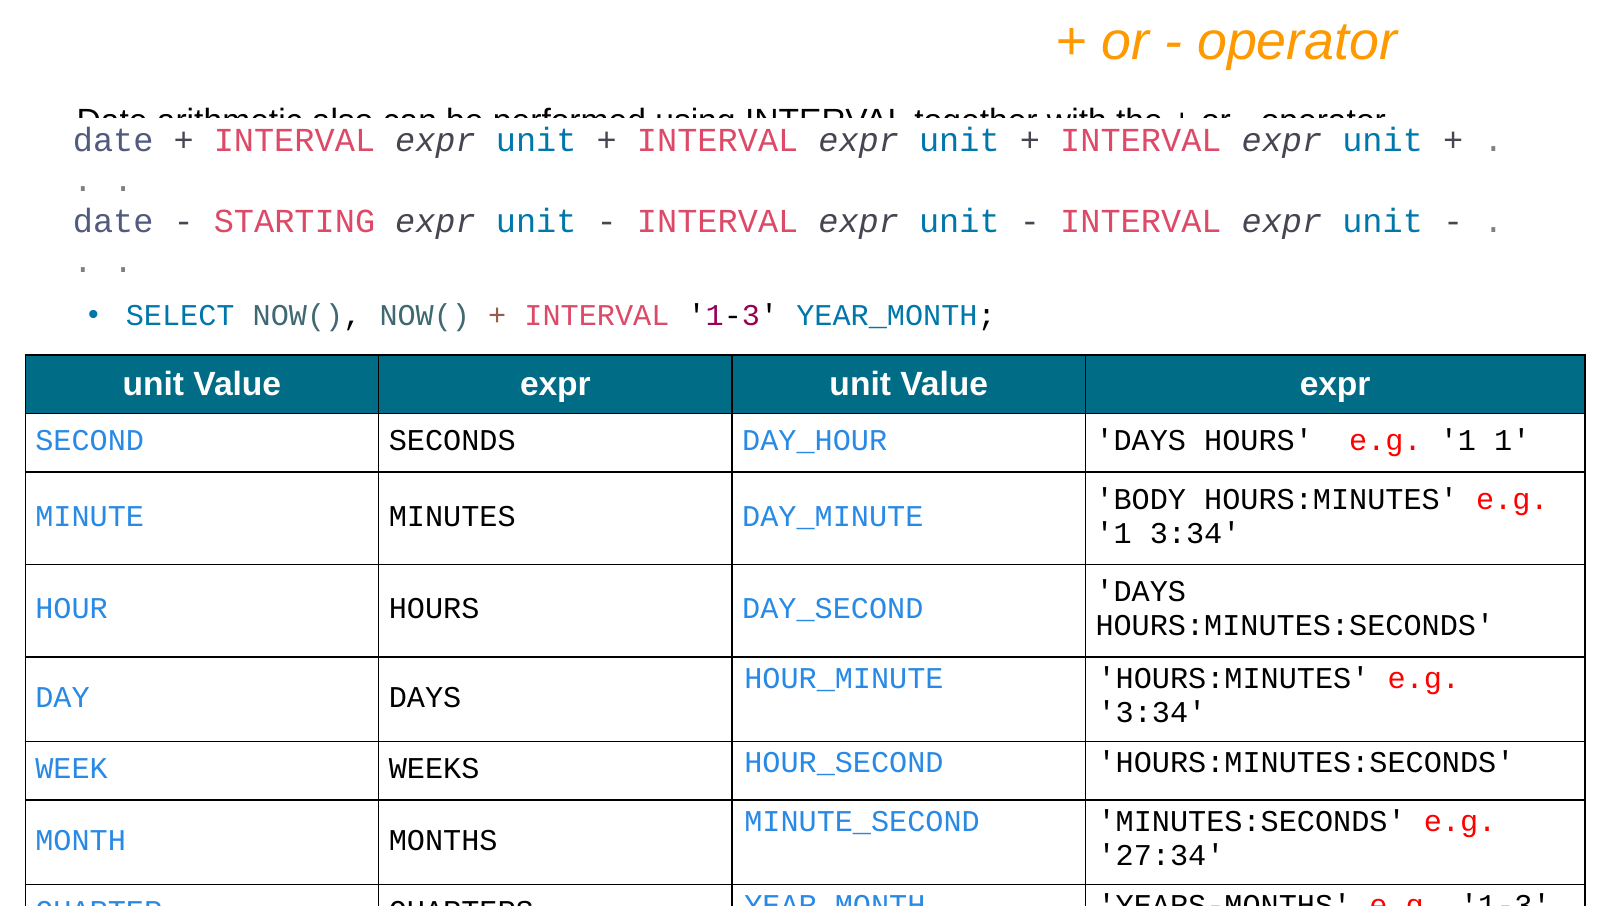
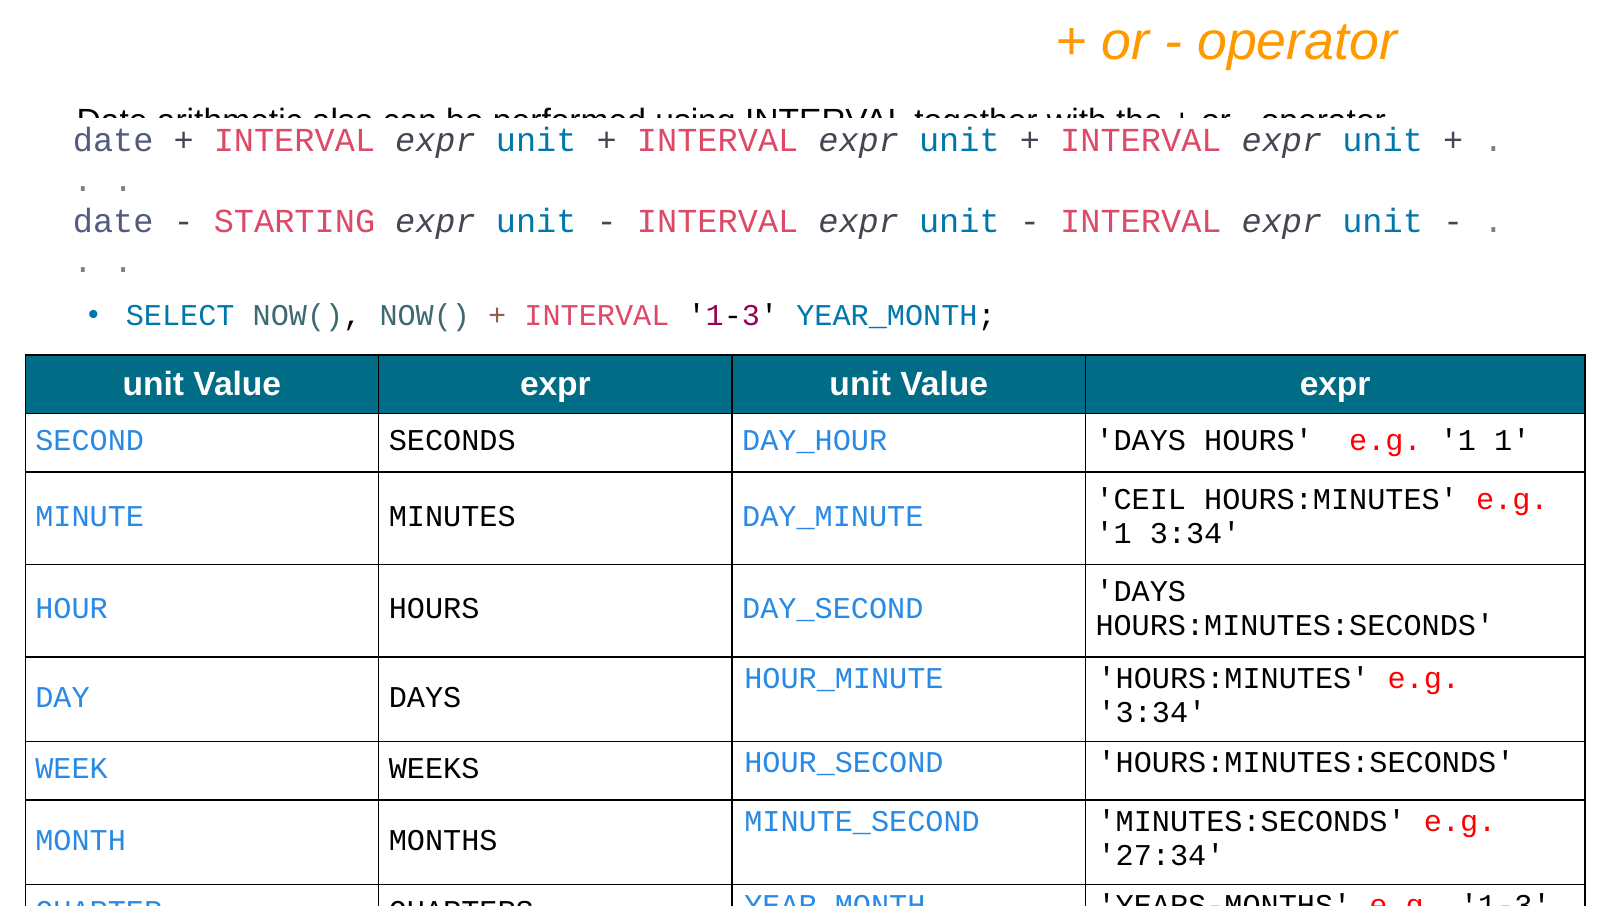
BODY: BODY -> CEIL
